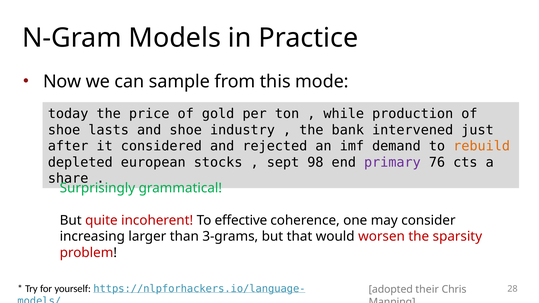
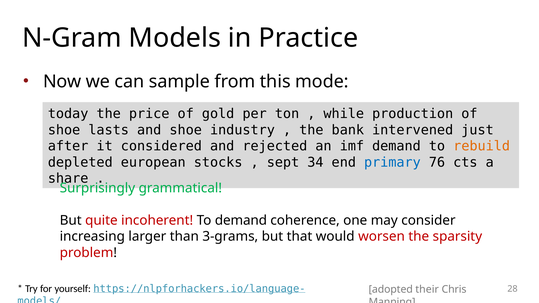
98: 98 -> 34
primary colour: purple -> blue
To effective: effective -> demand
